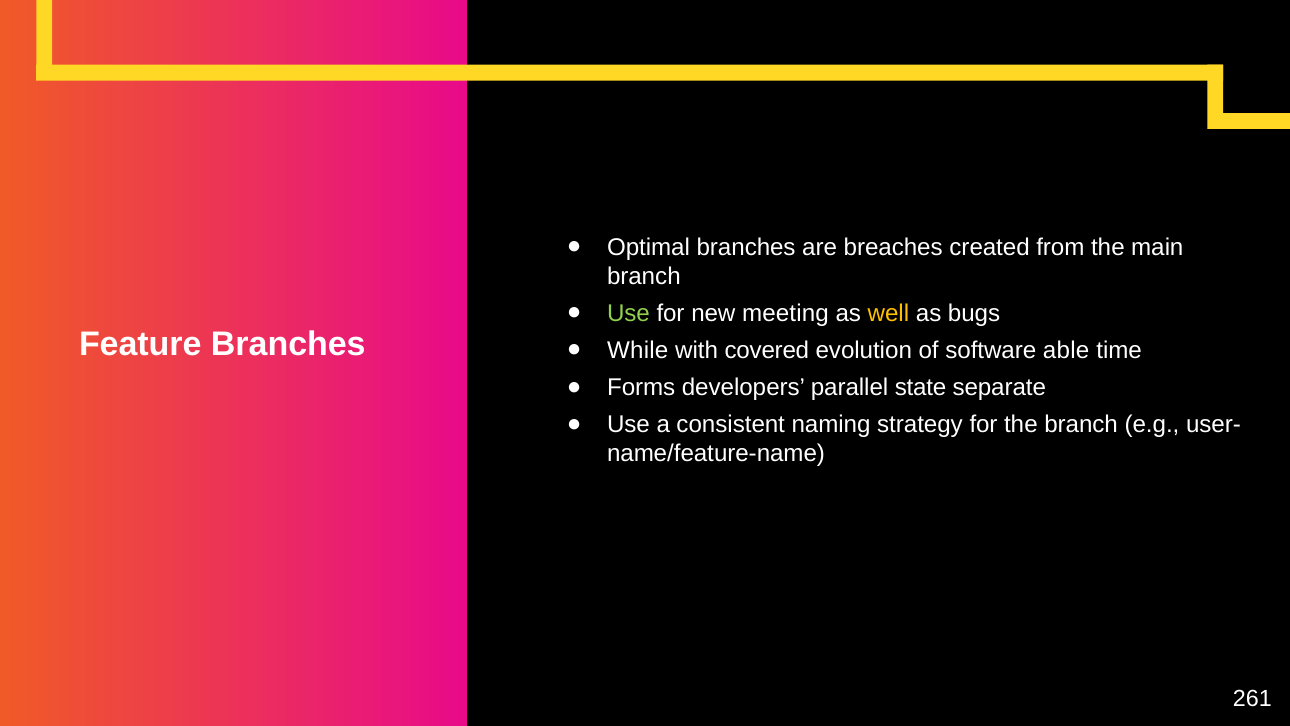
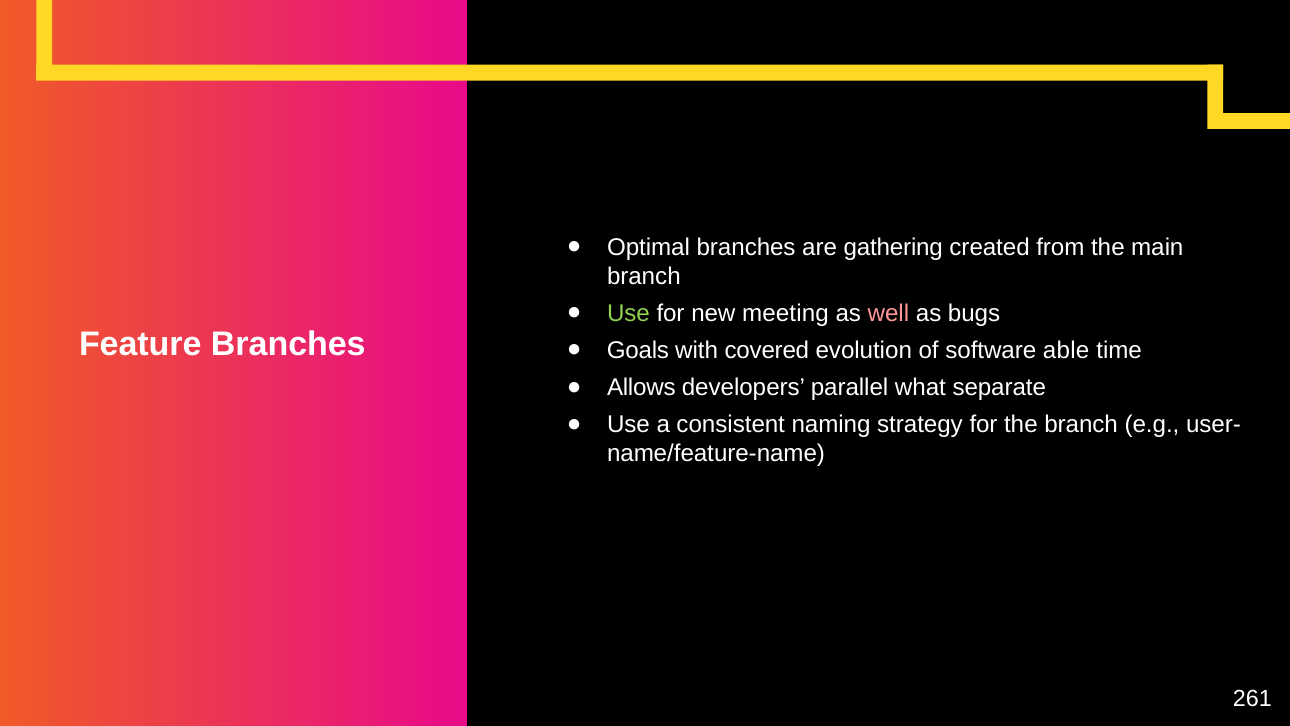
breaches: breaches -> gathering
well colour: yellow -> pink
While: While -> Goals
Forms: Forms -> Allows
state: state -> what
